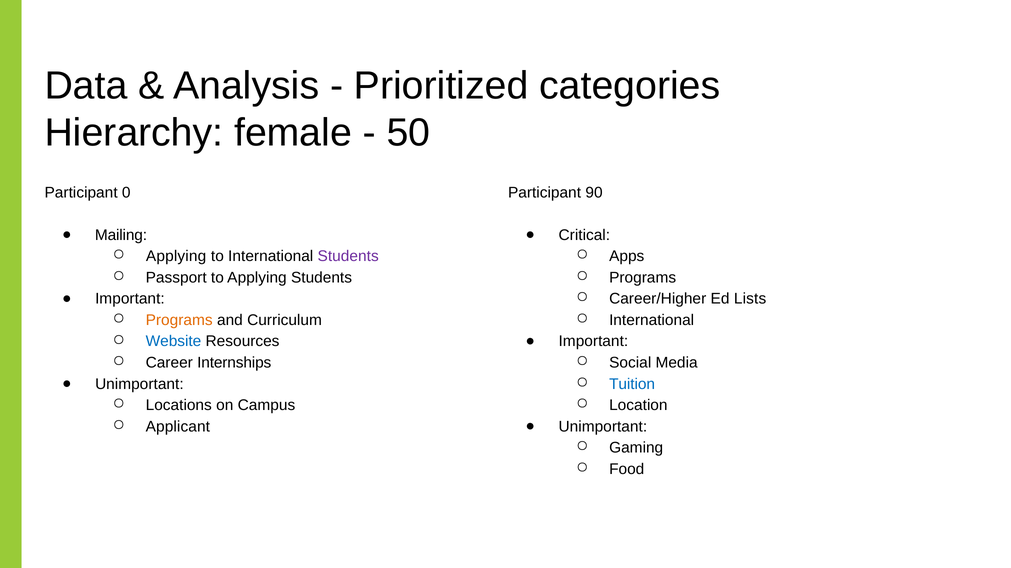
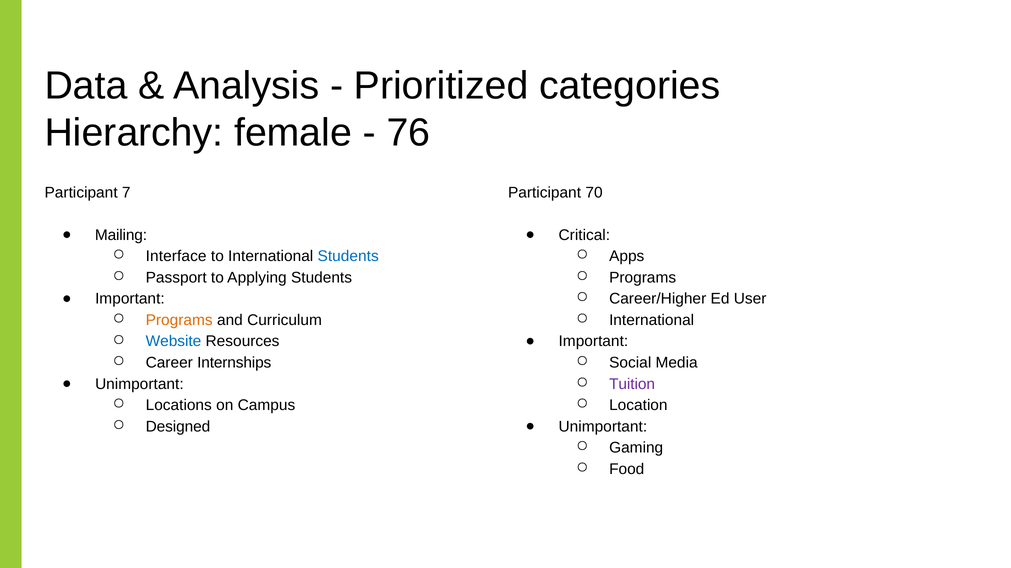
50: 50 -> 76
0: 0 -> 7
90: 90 -> 70
Applying at (176, 257): Applying -> Interface
Students at (348, 257) colour: purple -> blue
Lists: Lists -> User
Tuition colour: blue -> purple
Applicant: Applicant -> Designed
